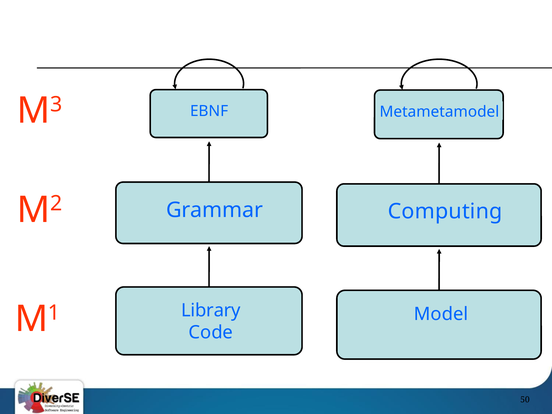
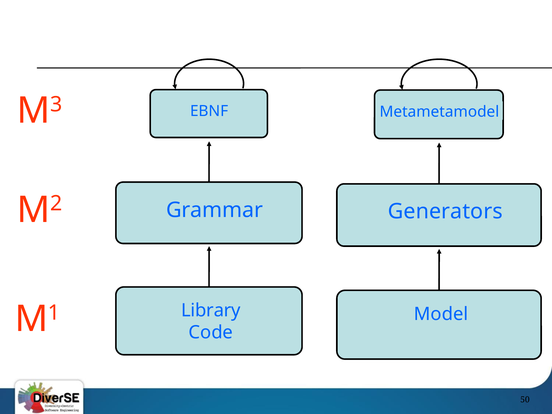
Computing: Computing -> Generators
